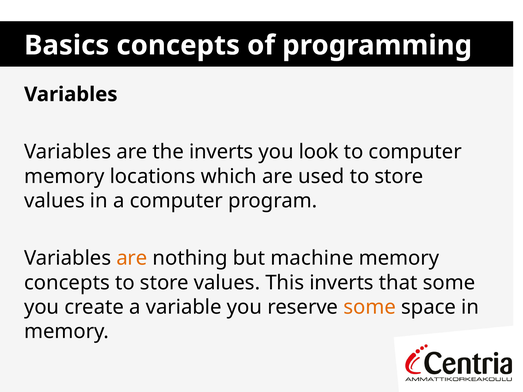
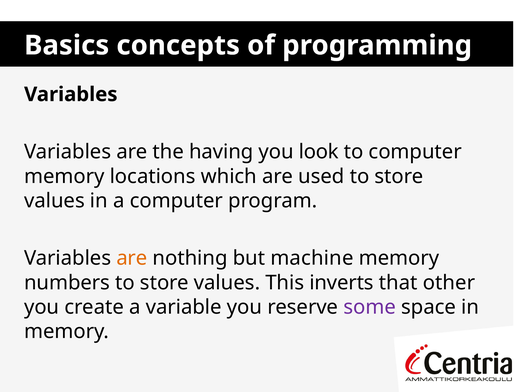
the inverts: inverts -> having
concepts at (67, 283): concepts -> numbers
that some: some -> other
some at (370, 307) colour: orange -> purple
